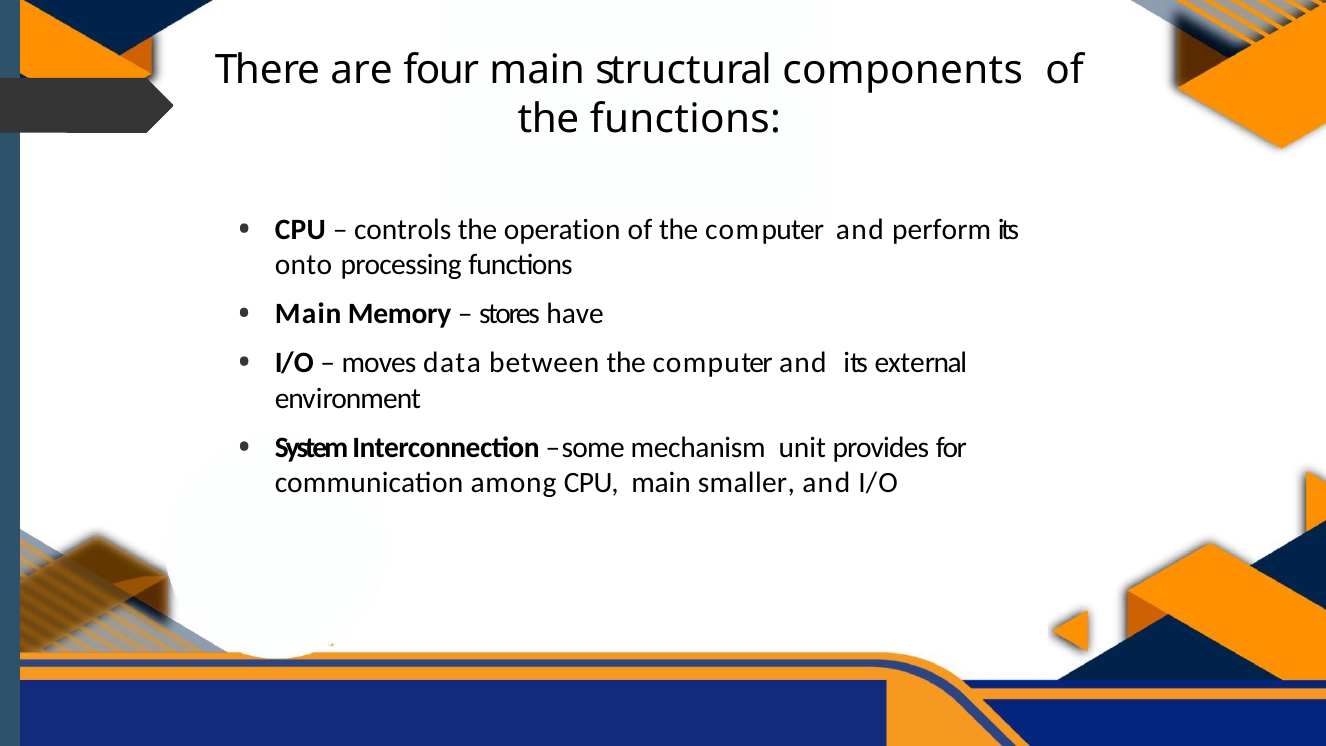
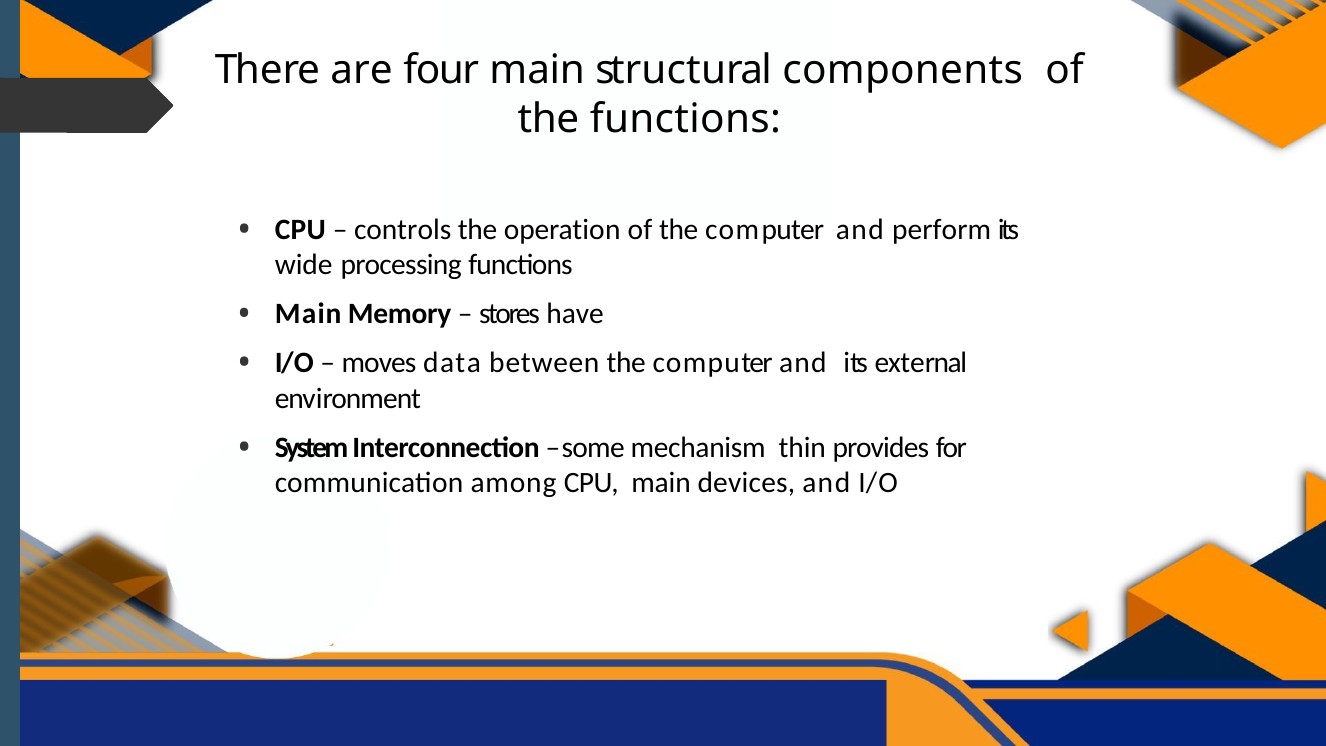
onto: onto -> wide
unit: unit -> thin
smaller: smaller -> devices
